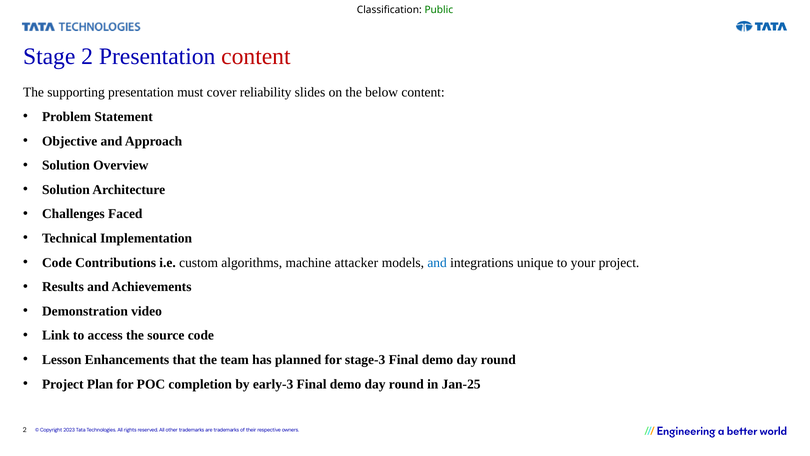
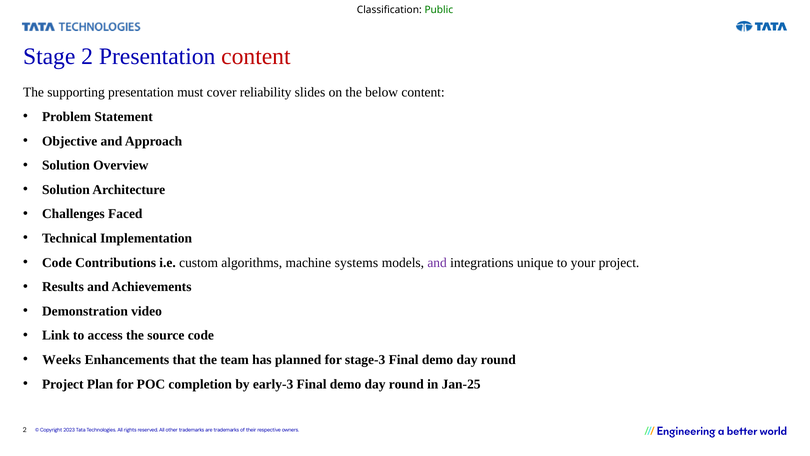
attacker: attacker -> systems
and at (437, 262) colour: blue -> purple
Lesson: Lesson -> Weeks
